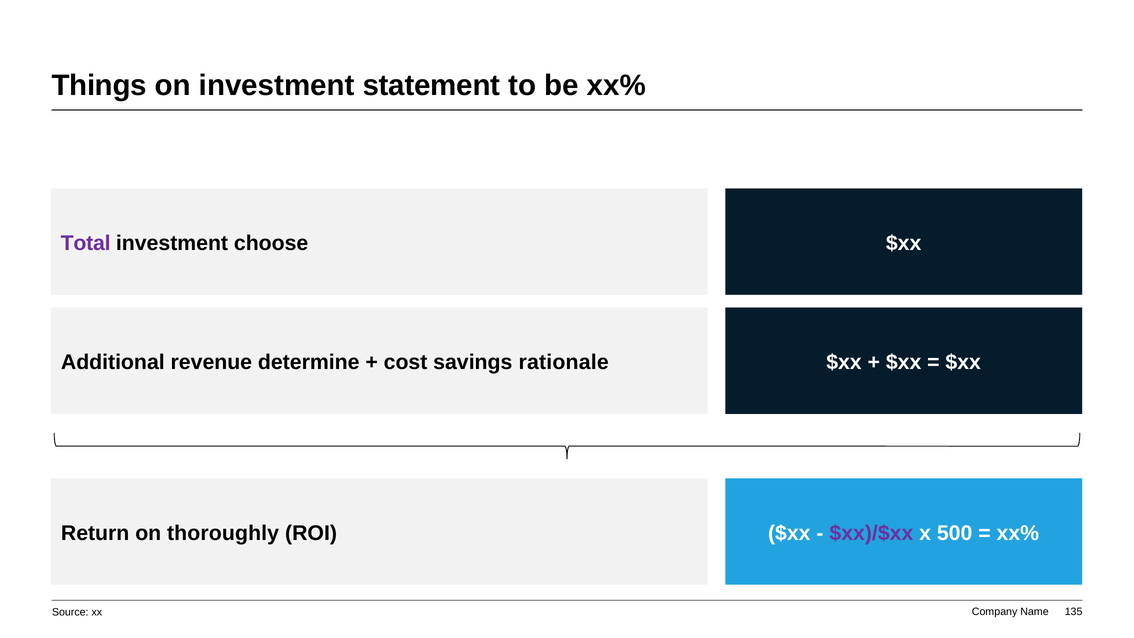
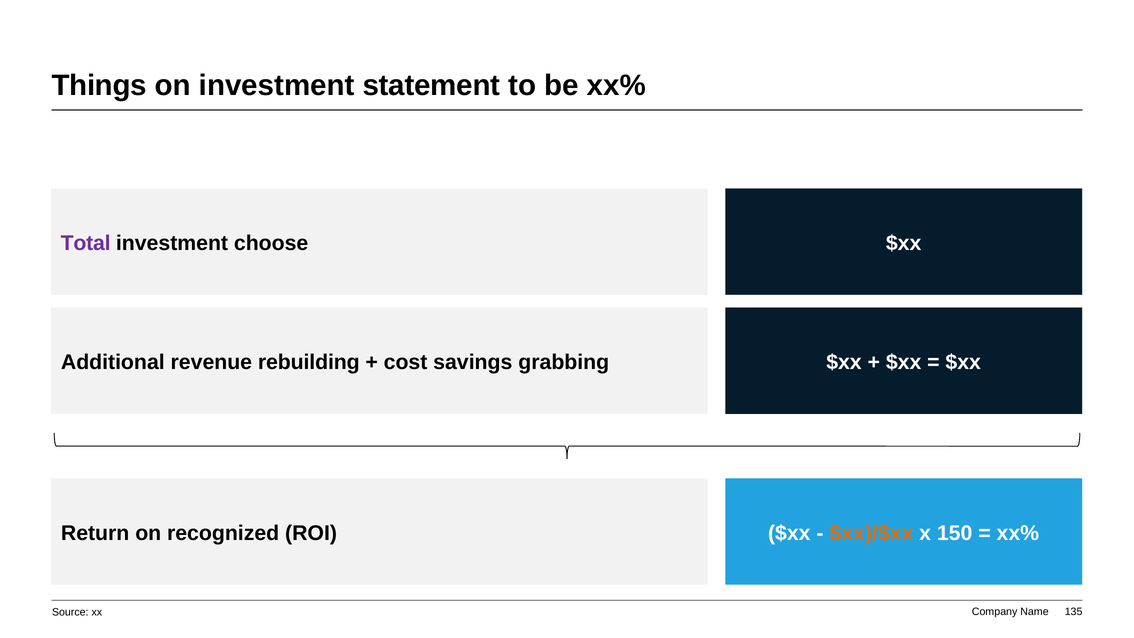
determine: determine -> rebuilding
rationale: rationale -> grabbing
thoroughly: thoroughly -> recognized
$xx)/$xx colour: purple -> orange
500: 500 -> 150
